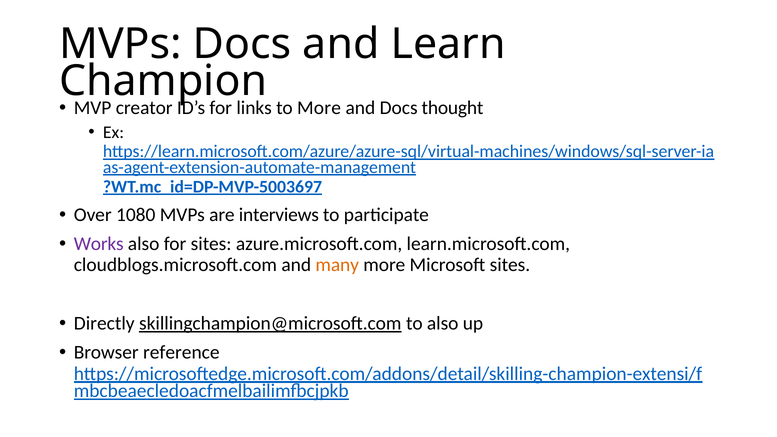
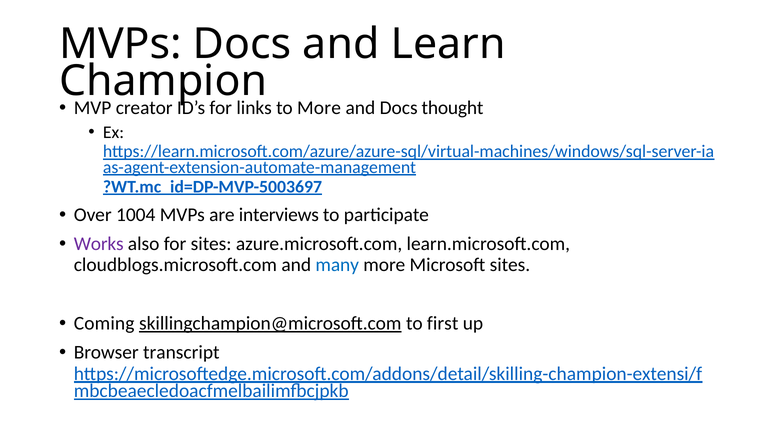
1080: 1080 -> 1004
many colour: orange -> blue
Directly: Directly -> Coming
to also: also -> first
reference: reference -> transcript
